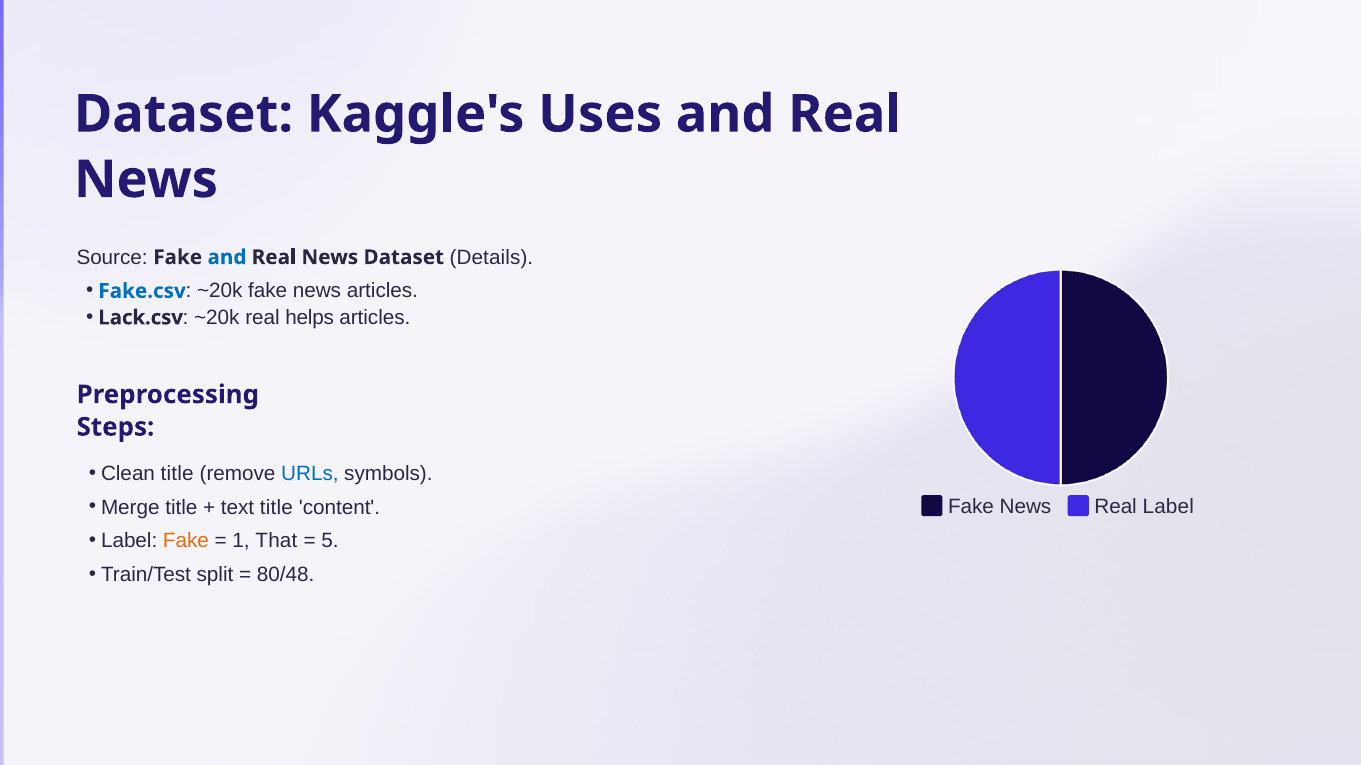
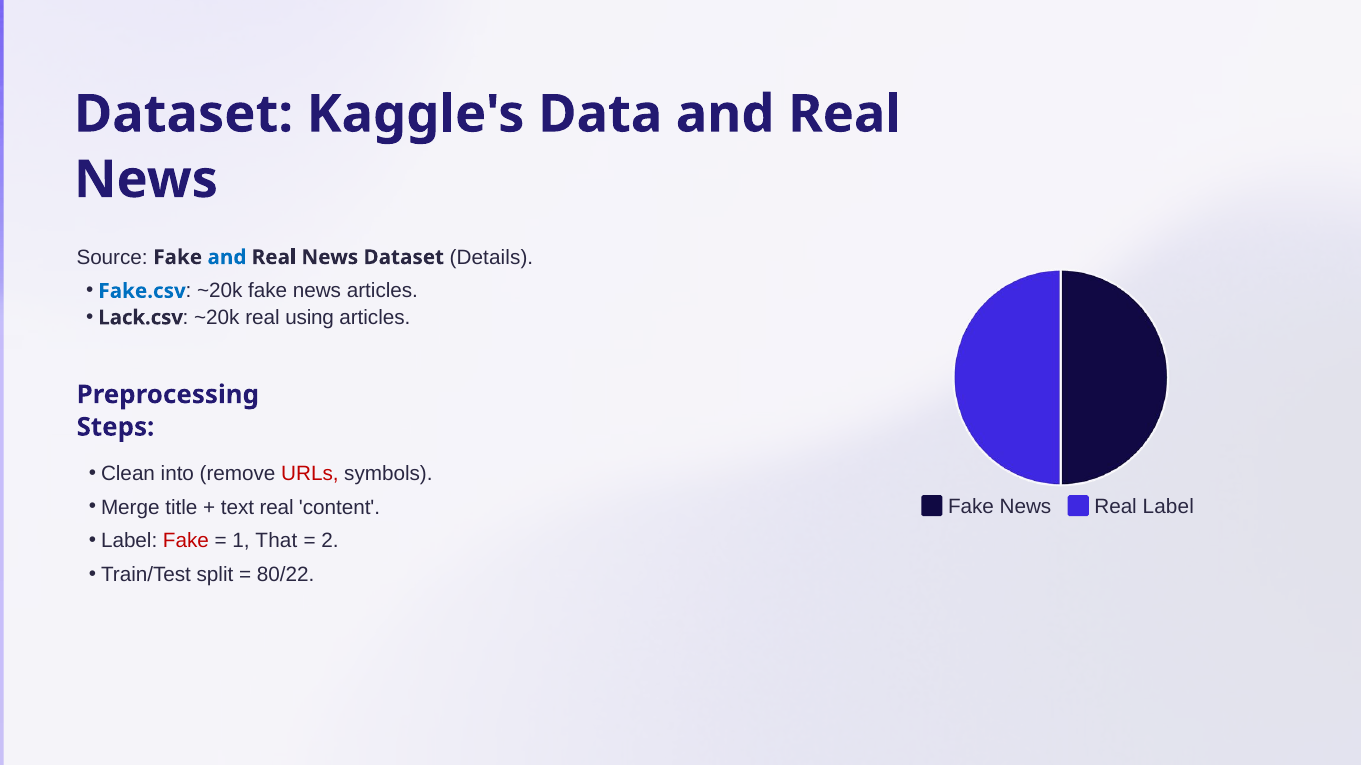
Uses: Uses -> Data
helps: helps -> using
Clean title: title -> into
URLs colour: blue -> red
text title: title -> real
Fake at (186, 541) colour: orange -> red
5: 5 -> 2
80/48: 80/48 -> 80/22
